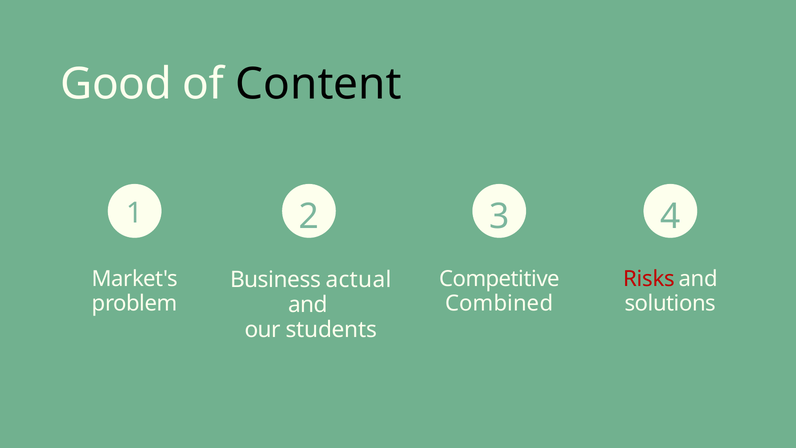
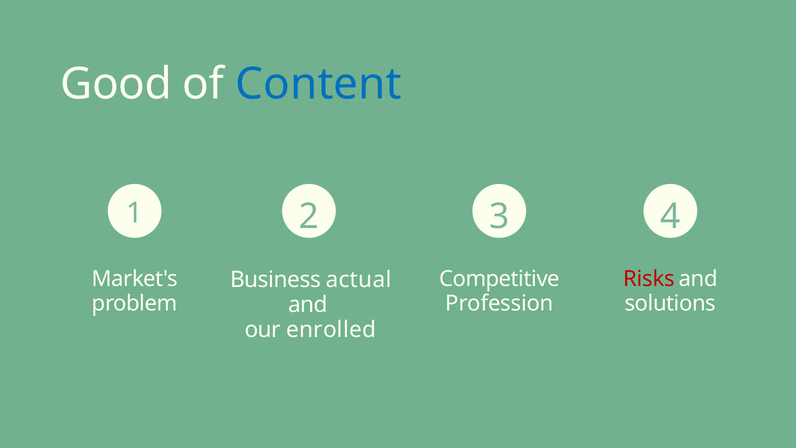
Content colour: black -> blue
Combined: Combined -> Profession
students: students -> enrolled
